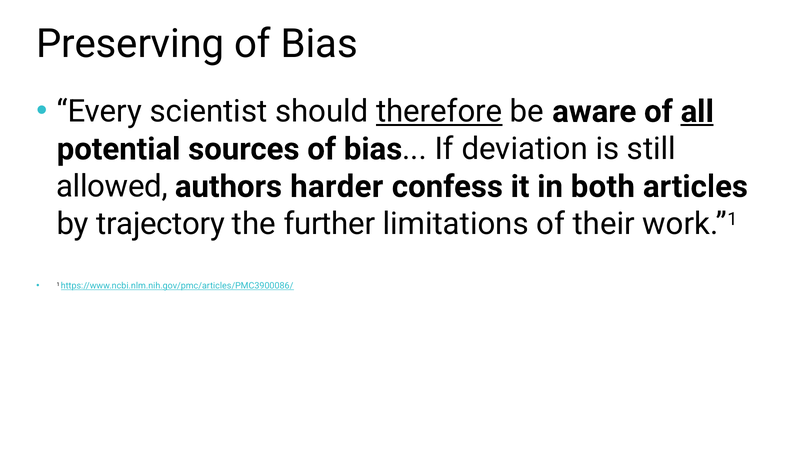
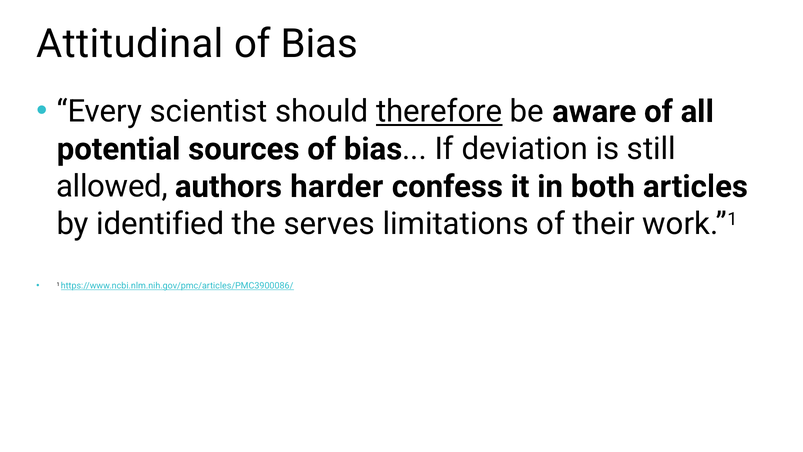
Preserving: Preserving -> Attitudinal
all underline: present -> none
trajectory: trajectory -> identified
further: further -> serves
